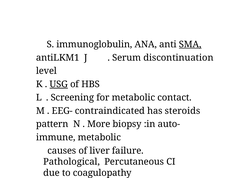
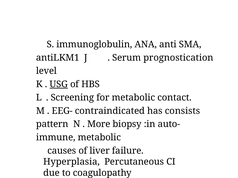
SMA underline: present -> none
discontinuation: discontinuation -> prognostication
steroids: steroids -> consists
Pathological: Pathological -> Hyperplasia
